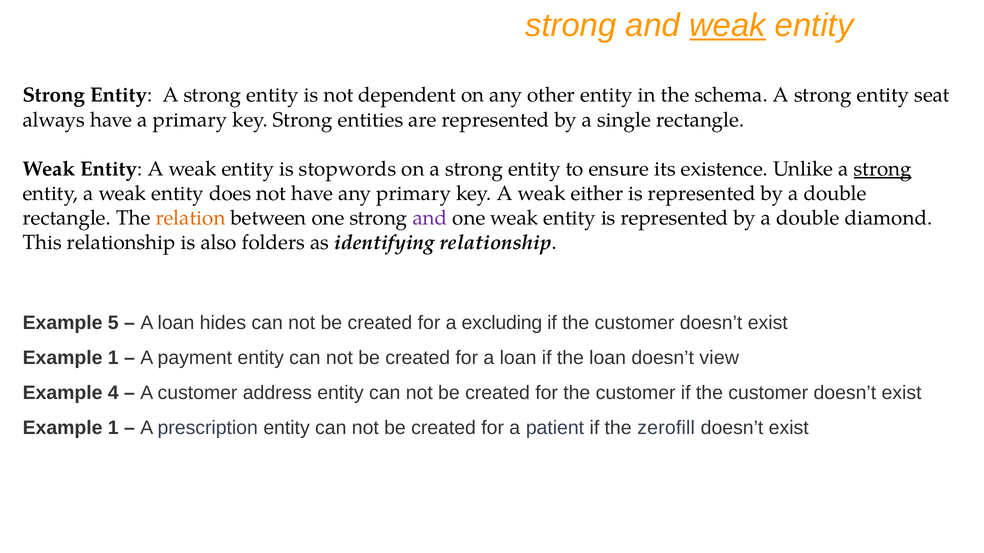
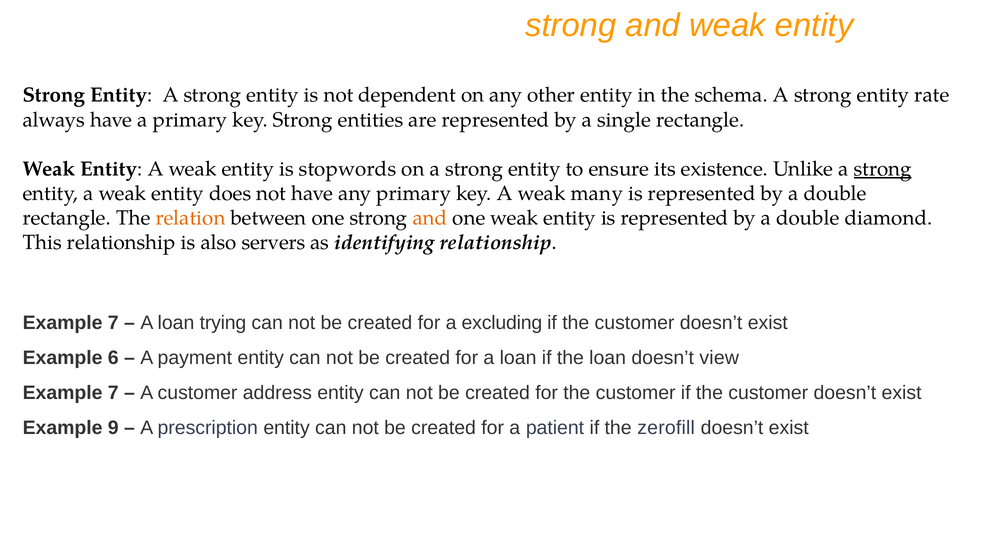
weak at (728, 26) underline: present -> none
seat: seat -> rate
either: either -> many
and at (430, 218) colour: purple -> orange
folders: folders -> servers
5 at (113, 323): 5 -> 7
hides: hides -> trying
1 at (113, 358): 1 -> 6
4 at (113, 393): 4 -> 7
1 at (113, 428): 1 -> 9
